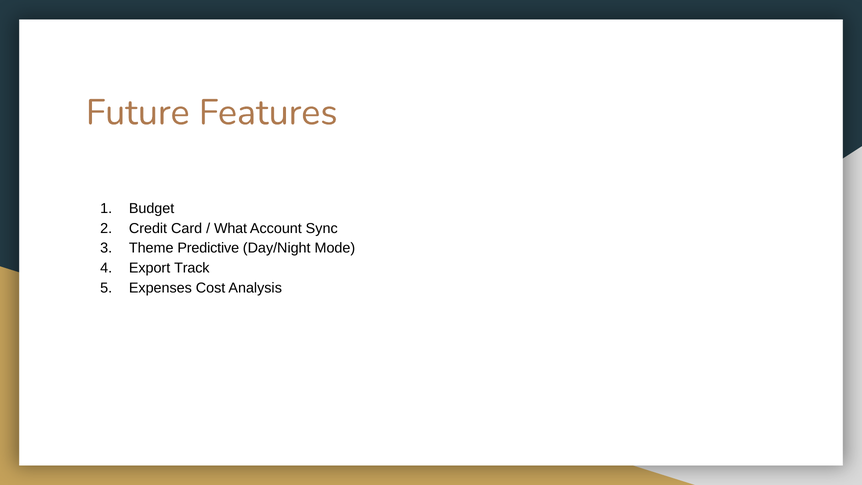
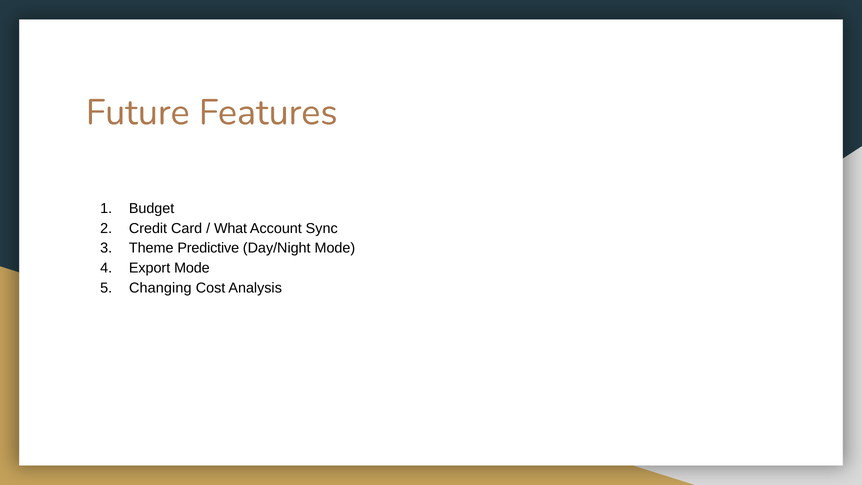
Export Track: Track -> Mode
Expenses: Expenses -> Changing
